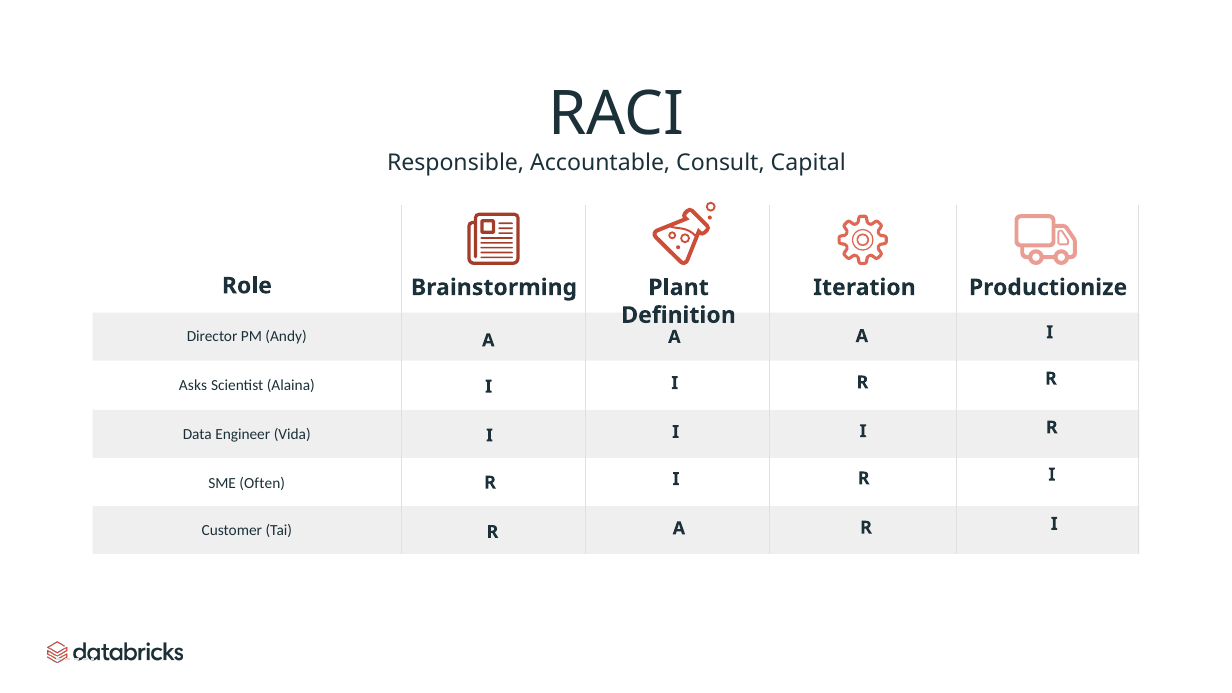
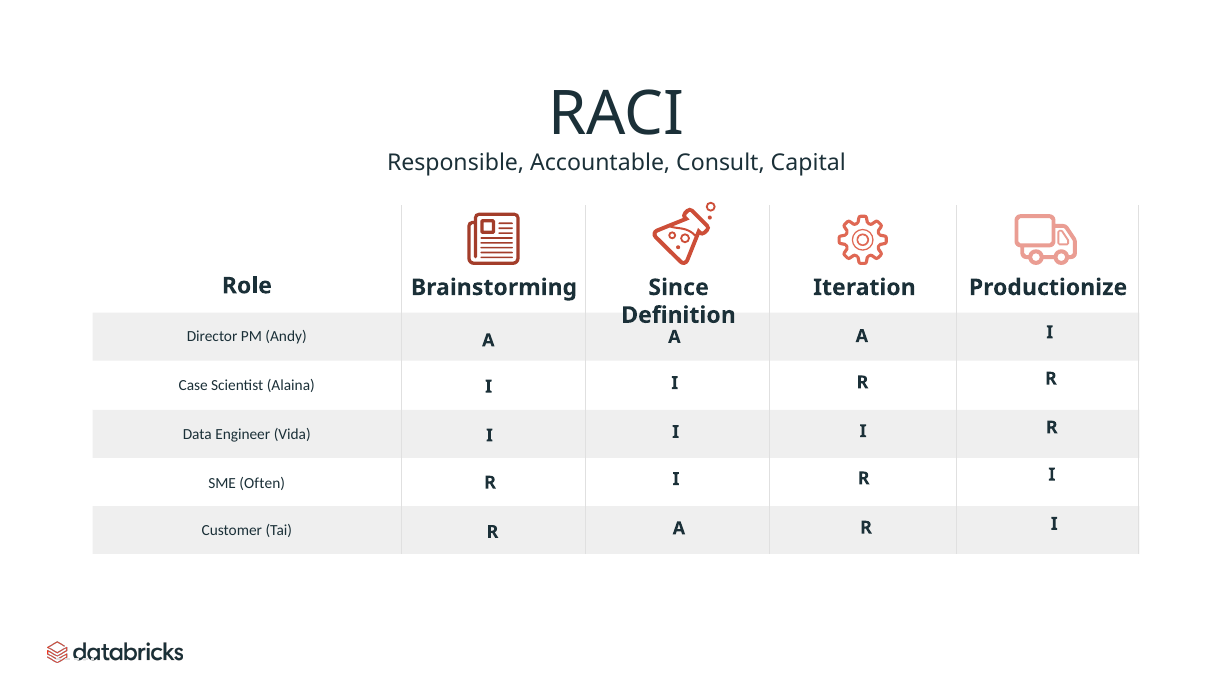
Plant: Plant -> Since
Asks: Asks -> Case
